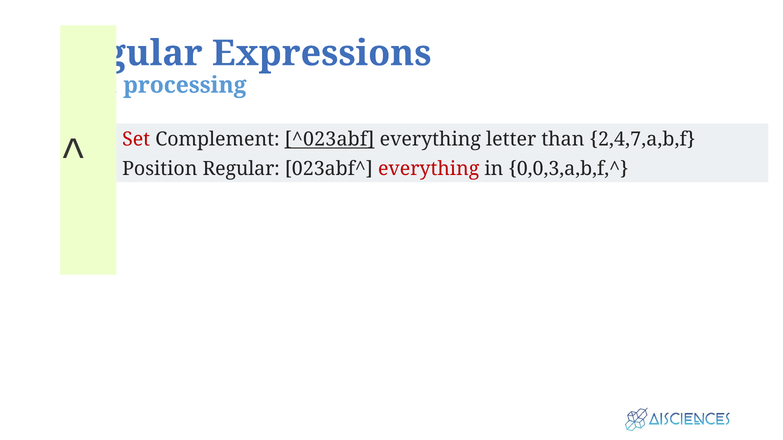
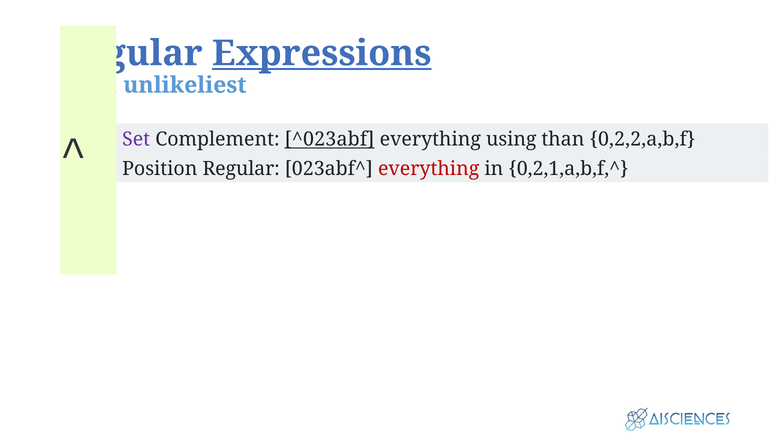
Expressions underline: none -> present
processing: processing -> unlikeliest
Set colour: red -> purple
letter: letter -> using
2,4,7,a,b,f: 2,4,7,a,b,f -> 0,2,2,a,b,f
0,0,3,a,b,f,^: 0,0,3,a,b,f,^ -> 0,2,1,a,b,f,^
